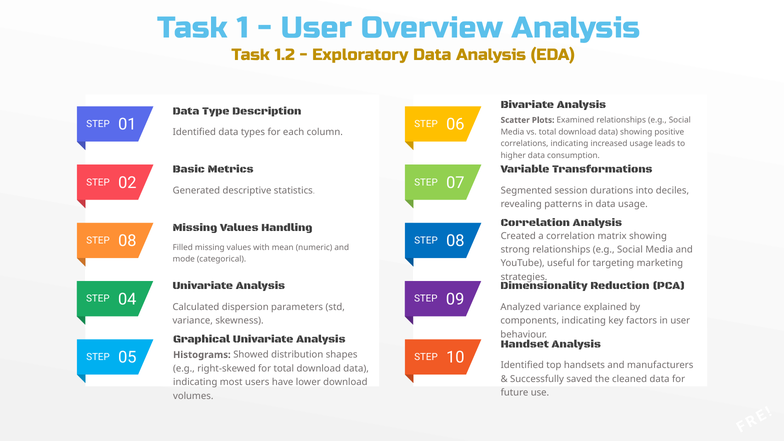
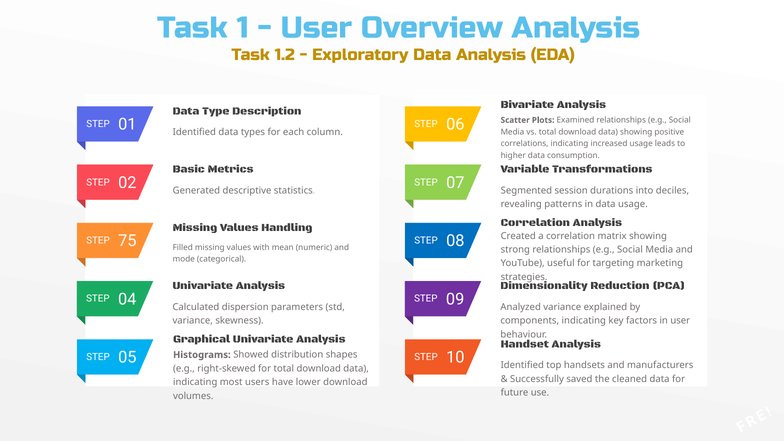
08 at (127, 241): 08 -> 75
